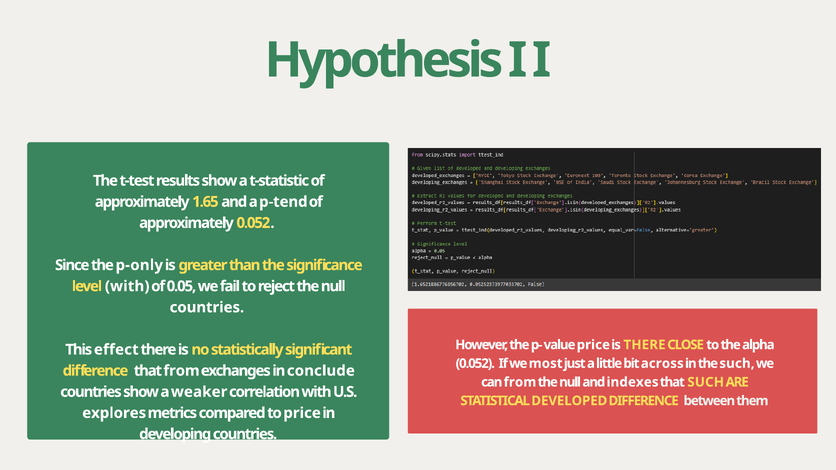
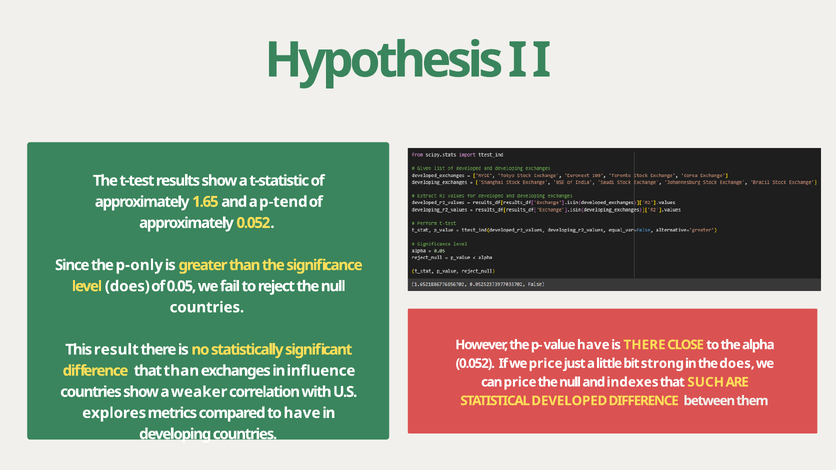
level with: with -> does
value price: price -> have
effect: effect -> result
we most: most -> price
across: across -> strong
the such: such -> does
that from: from -> than
conclude: conclude -> influence
can from: from -> price
to price: price -> have
